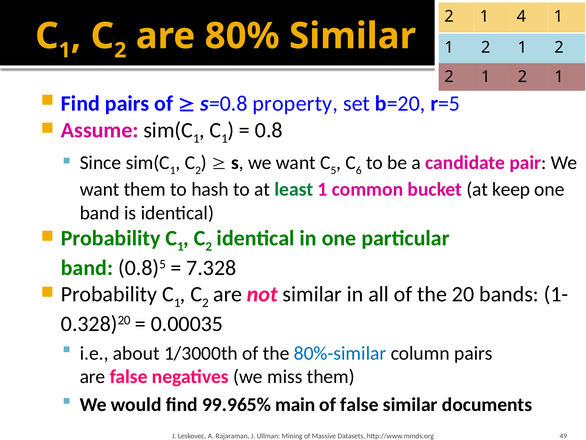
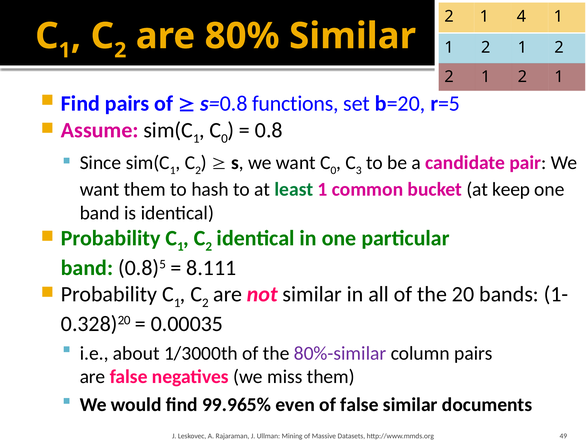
property: property -> functions
1 at (224, 139): 1 -> 0
5 at (333, 170): 5 -> 0
6: 6 -> 3
7.328: 7.328 -> 8.111
80%-similar colour: blue -> purple
main: main -> even
